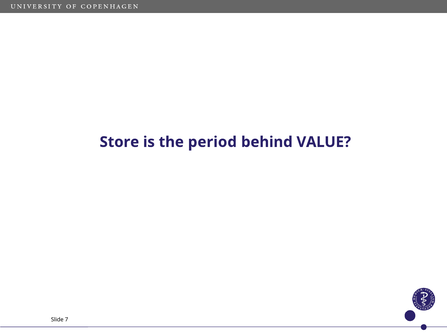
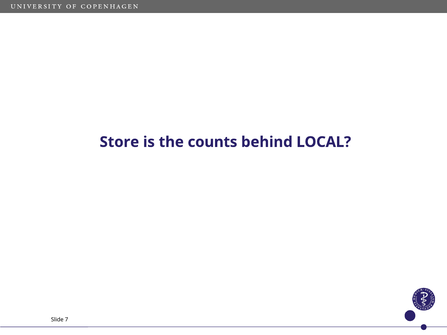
period: period -> counts
VALUE: VALUE -> LOCAL
